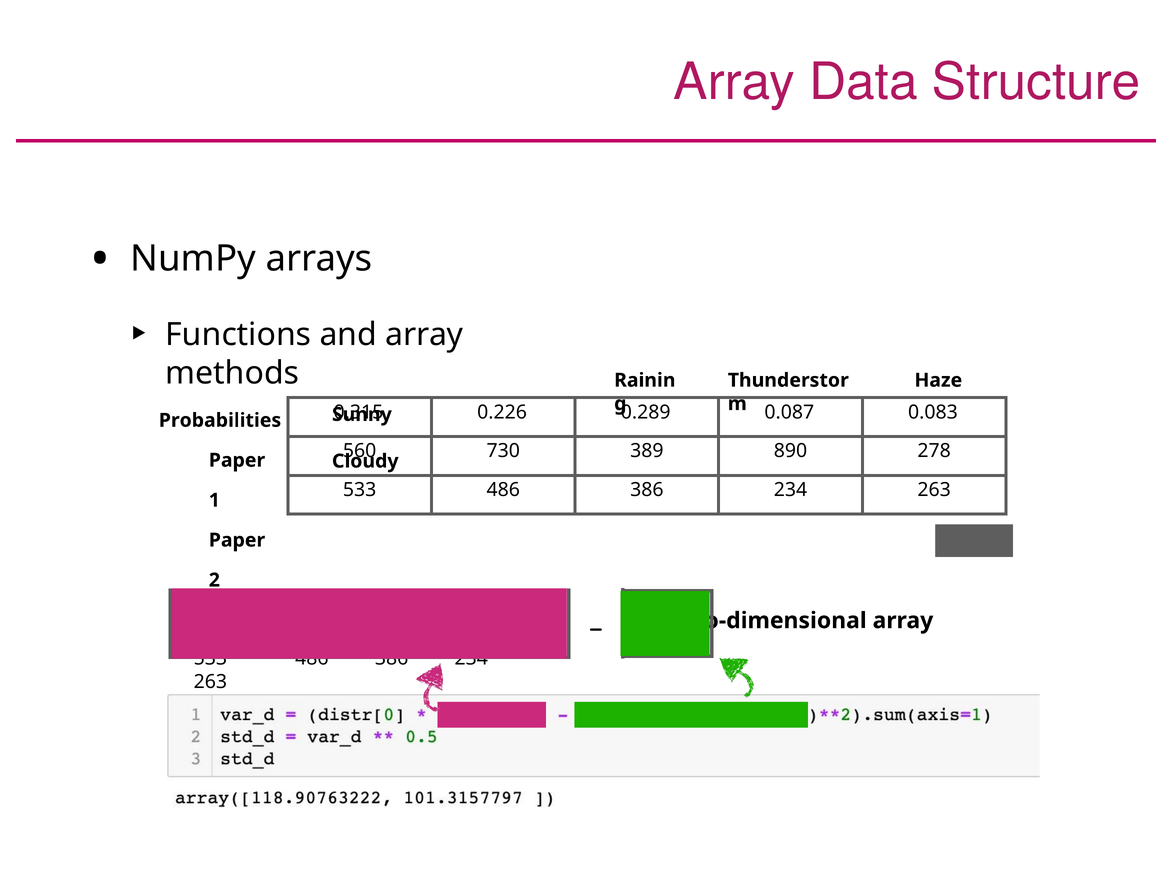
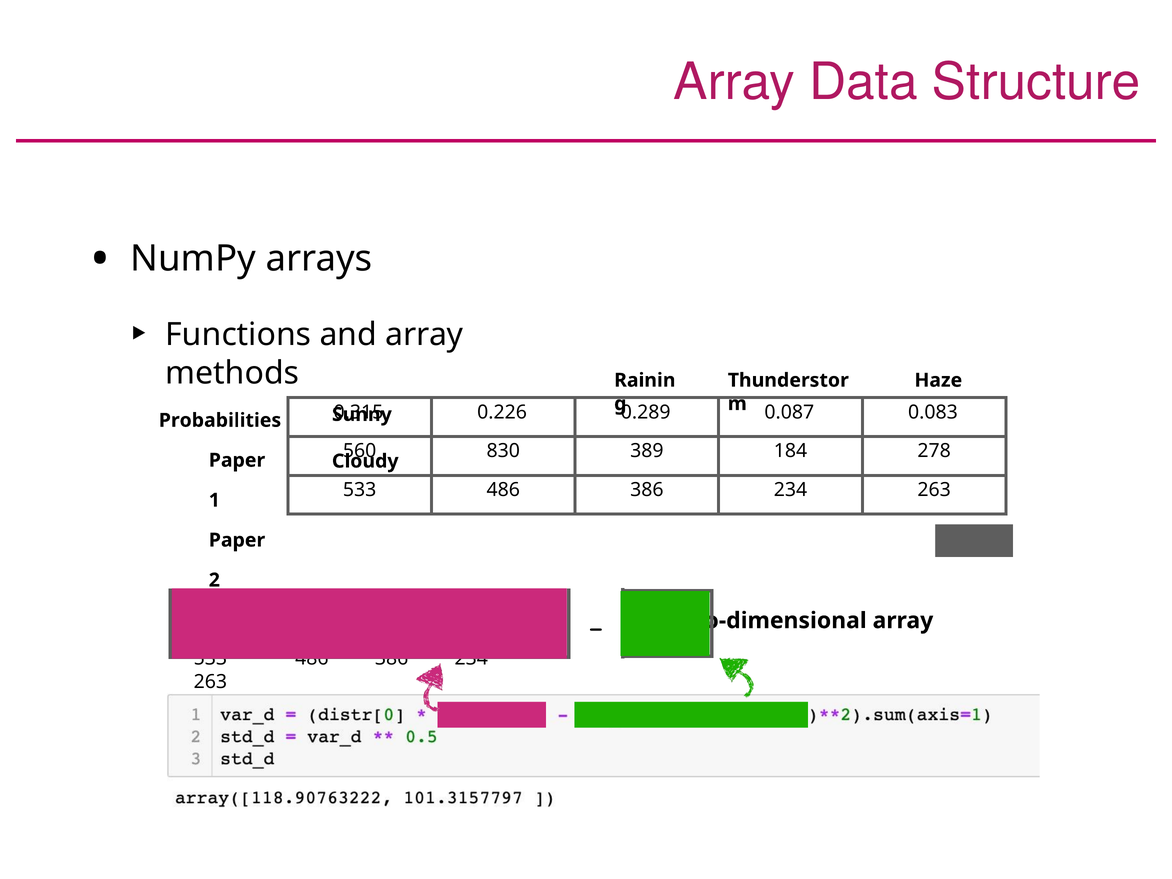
730: 730 -> 830
890: 890 -> 184
